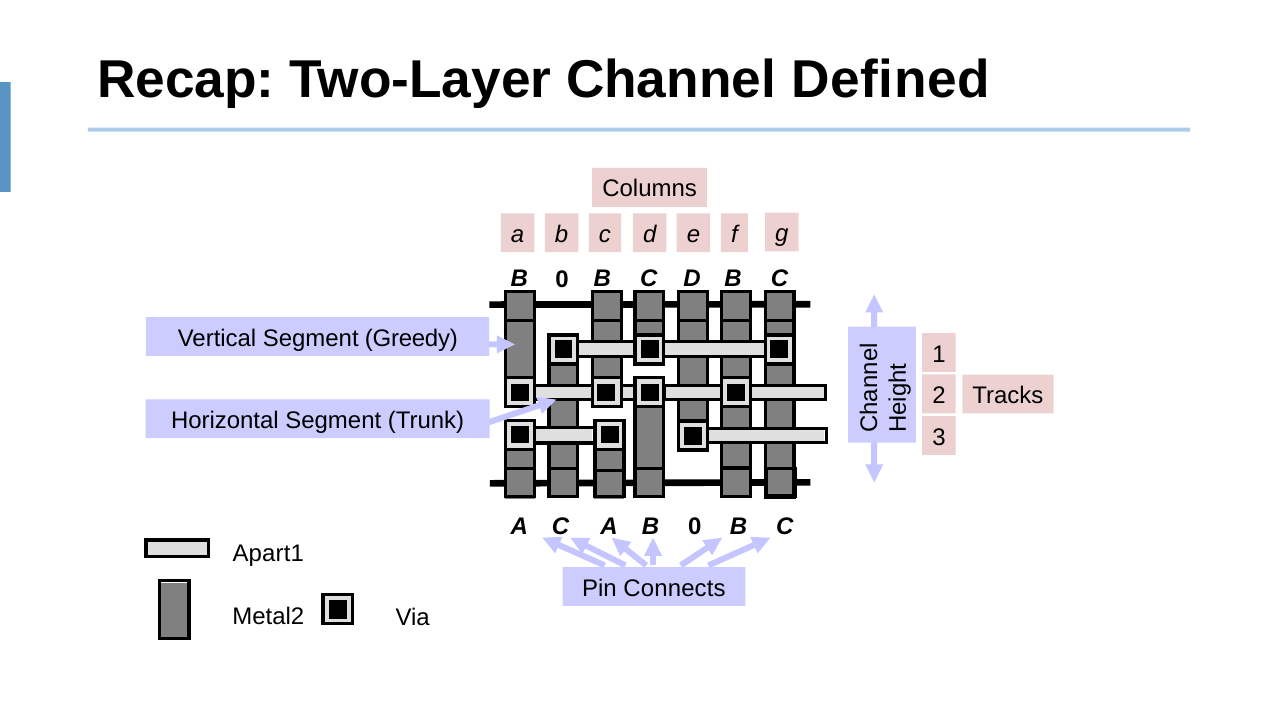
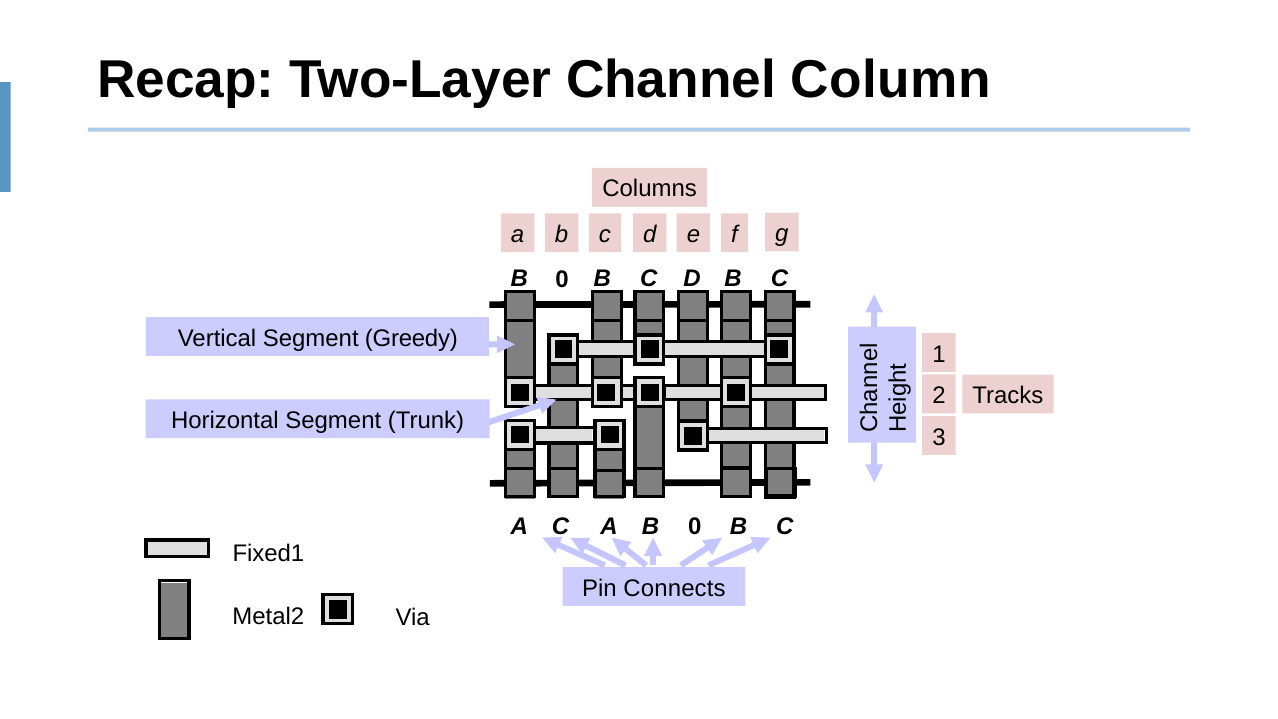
Defined: Defined -> Column
Apart1: Apart1 -> Fixed1
